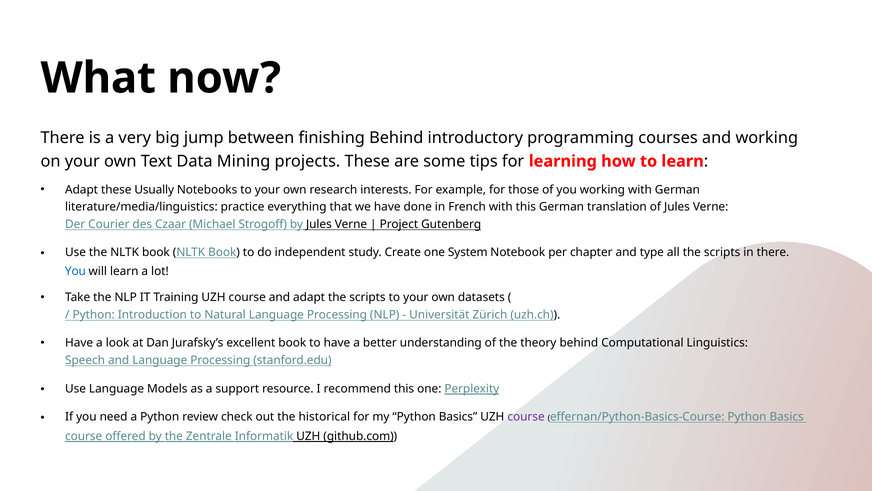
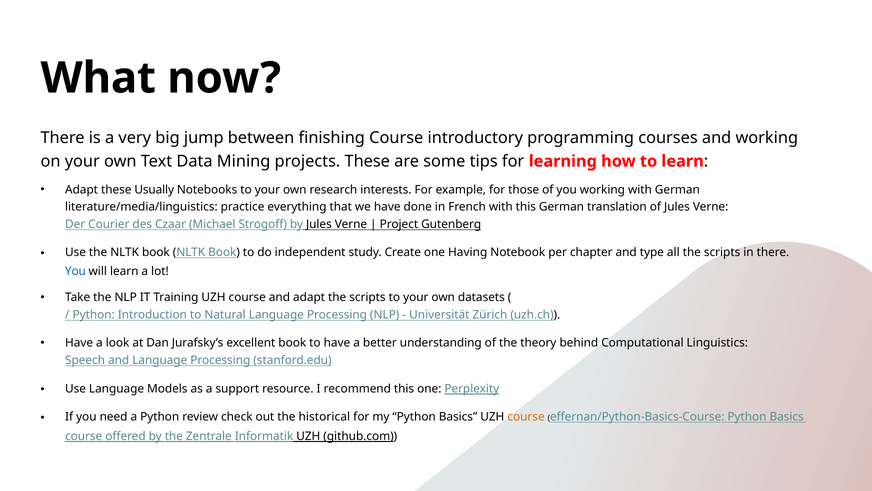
finishing Behind: Behind -> Course
System: System -> Having
course at (526, 417) colour: purple -> orange
